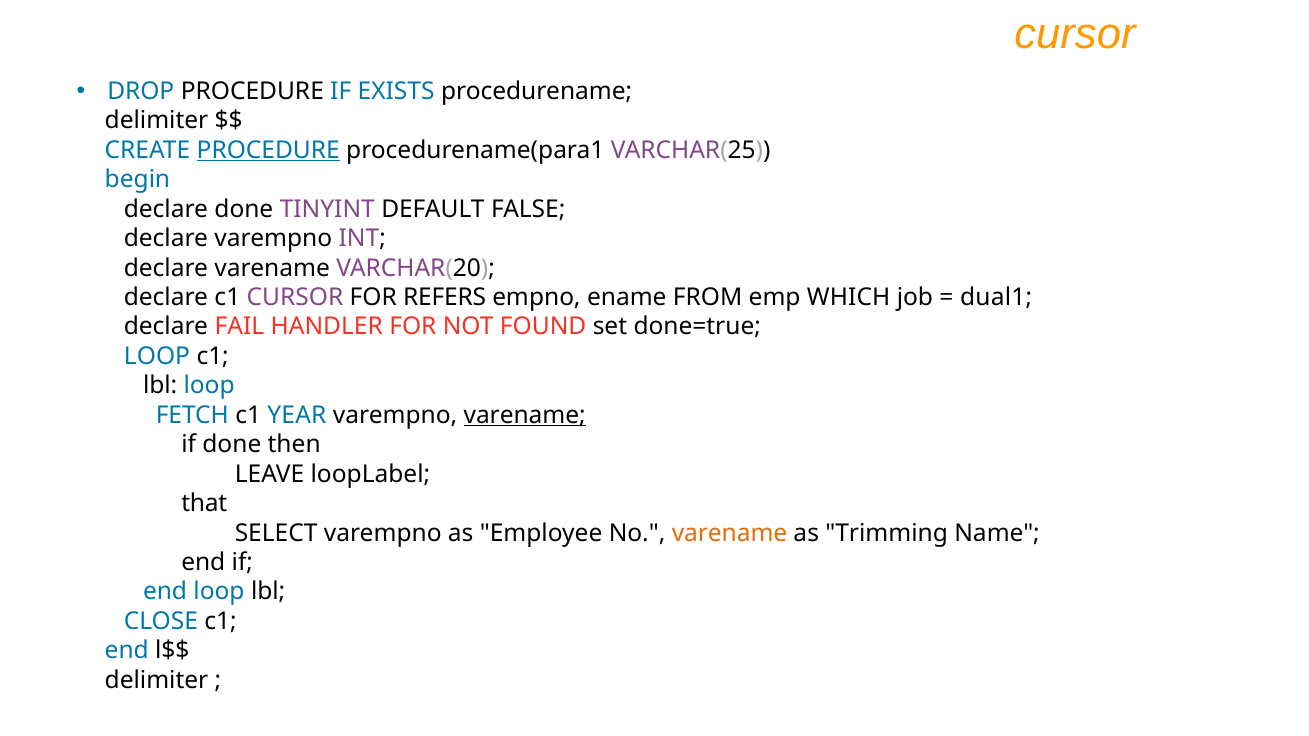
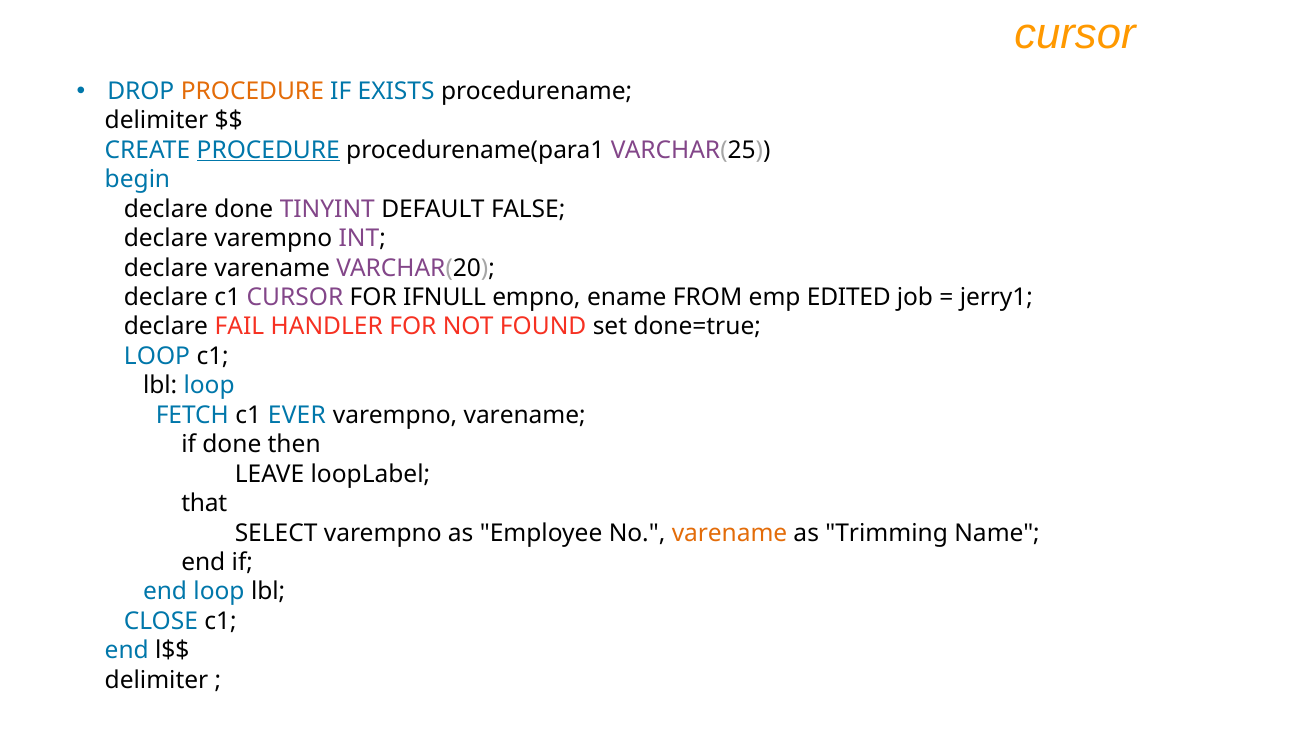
PROCEDURE at (252, 91) colour: black -> orange
REFERS: REFERS -> IFNULL
WHICH: WHICH -> EDITED
dual1: dual1 -> jerry1
YEAR: YEAR -> EVER
varename at (525, 415) underline: present -> none
